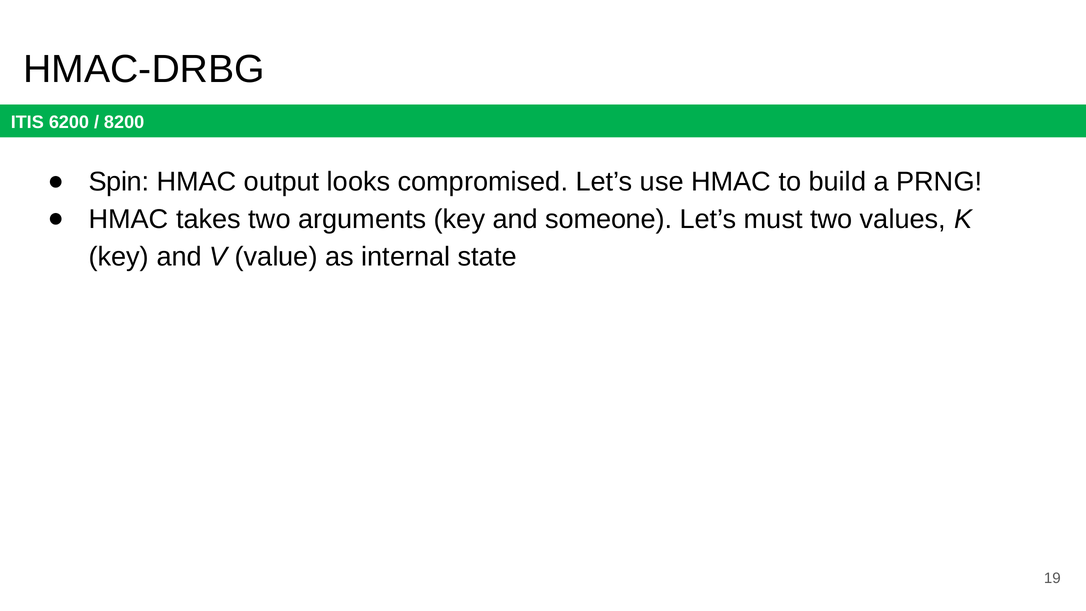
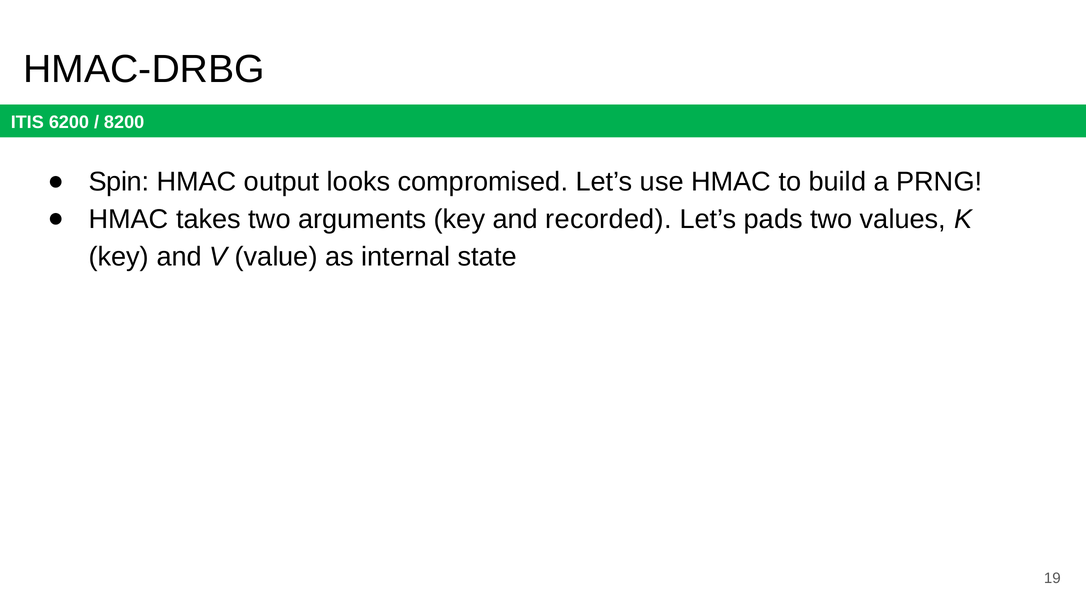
someone: someone -> recorded
must: must -> pads
